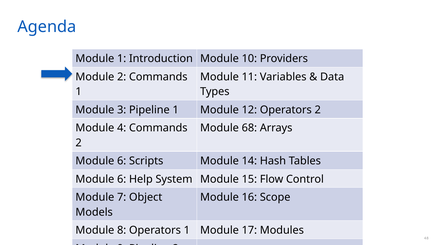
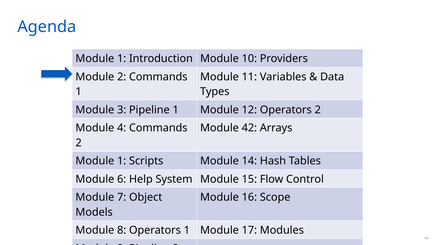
68: 68 -> 42
6 at (122, 161): 6 -> 1
